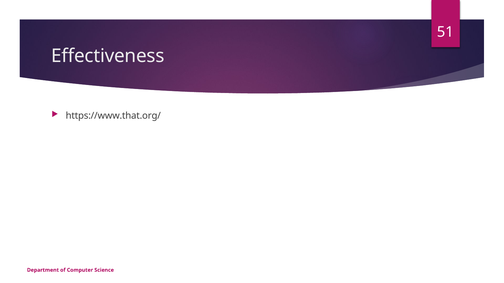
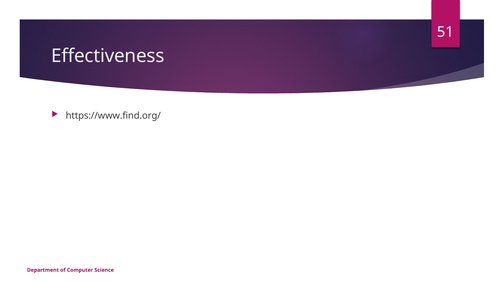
https://www.that.org/: https://www.that.org/ -> https://www.find.org/
